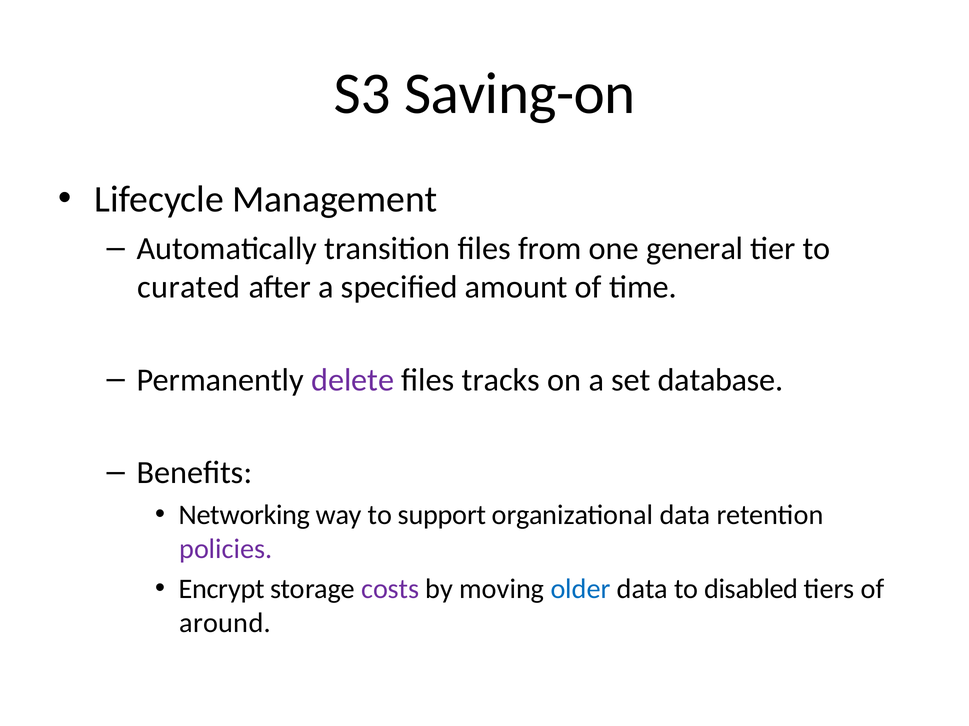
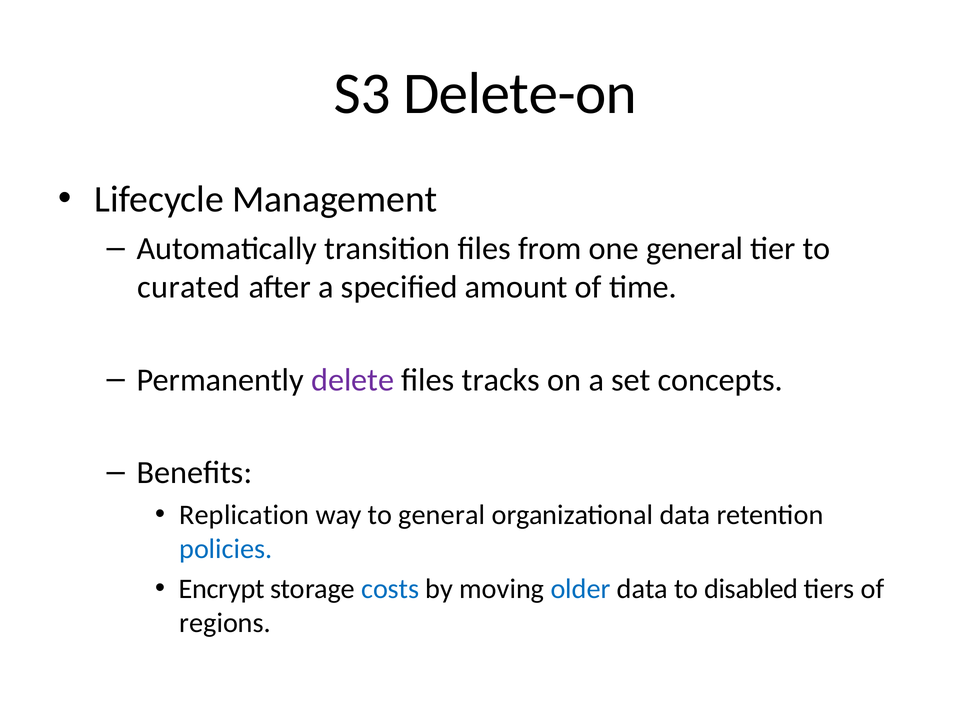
Saving-on: Saving-on -> Delete-on
database: database -> concepts
Networking: Networking -> Replication
to support: support -> general
policies colour: purple -> blue
costs colour: purple -> blue
around: around -> regions
